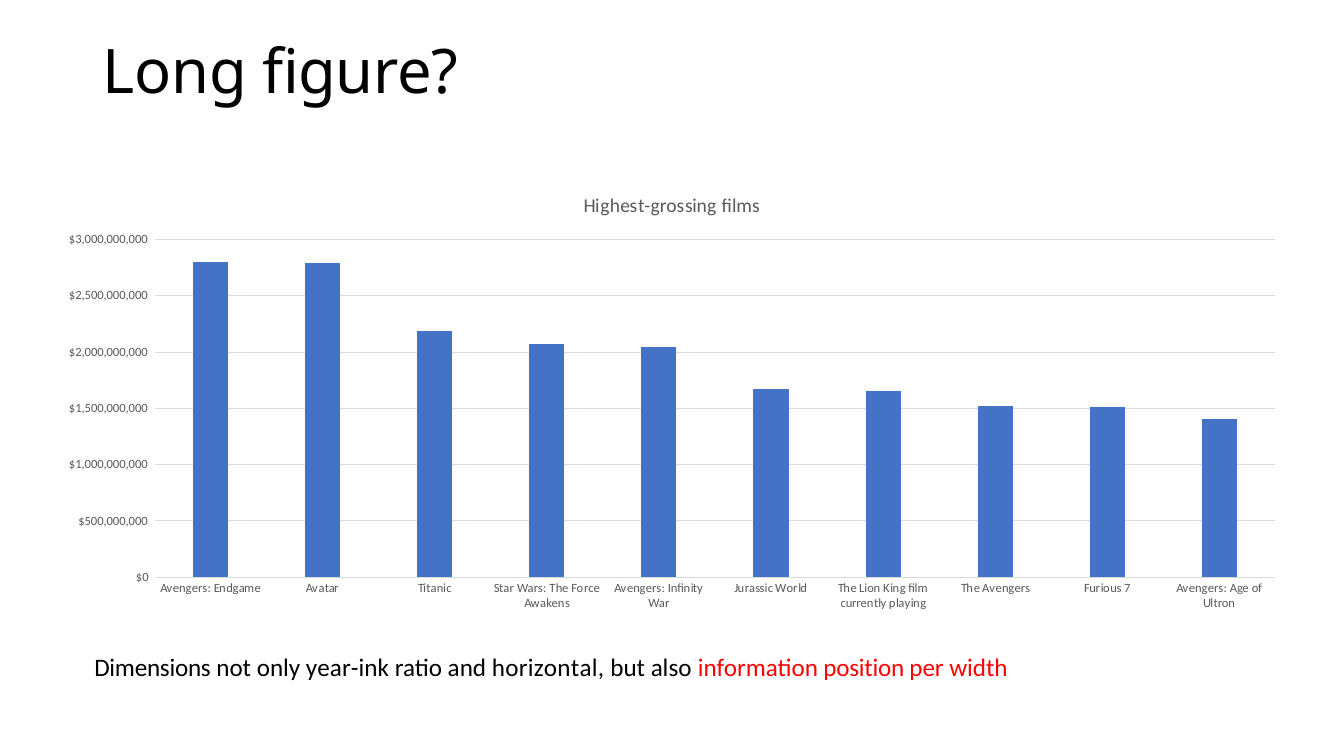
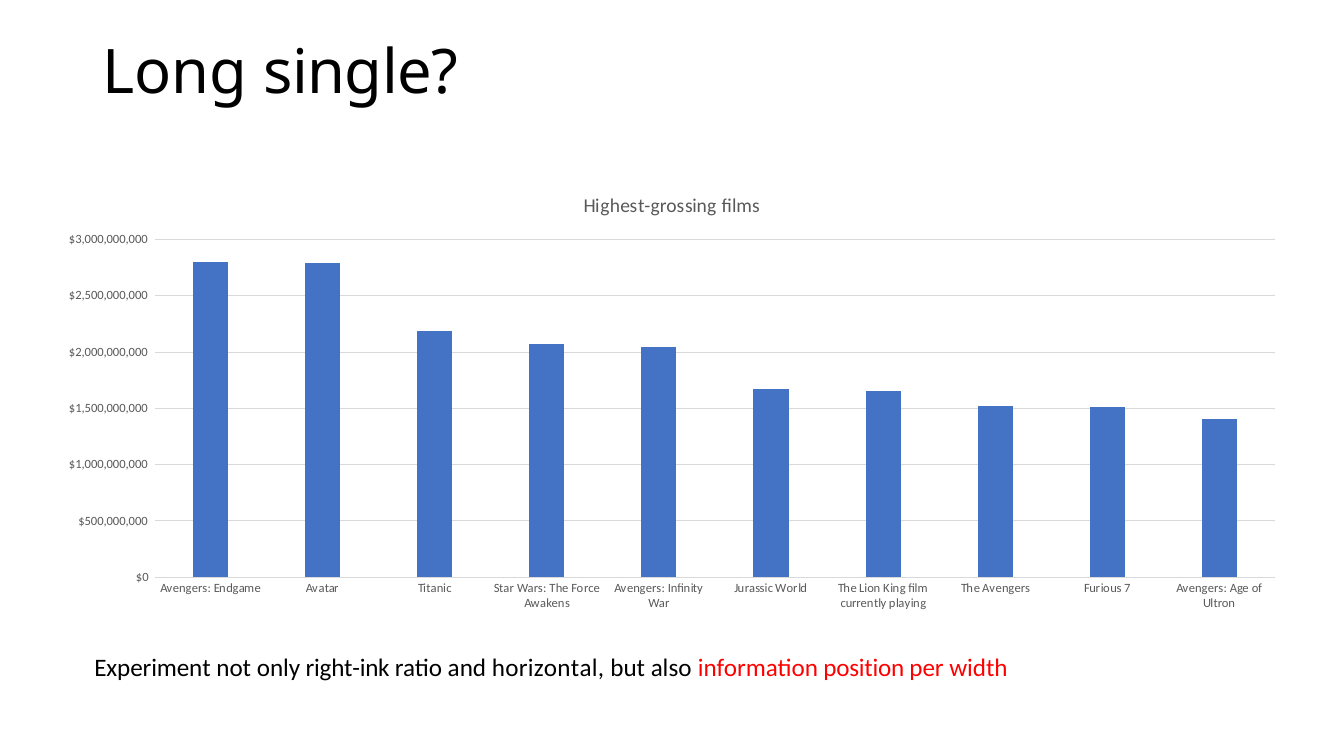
figure: figure -> single
Dimensions: Dimensions -> Experiment
year-ink: year-ink -> right-ink
